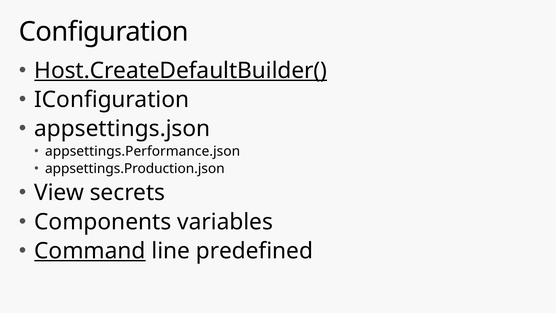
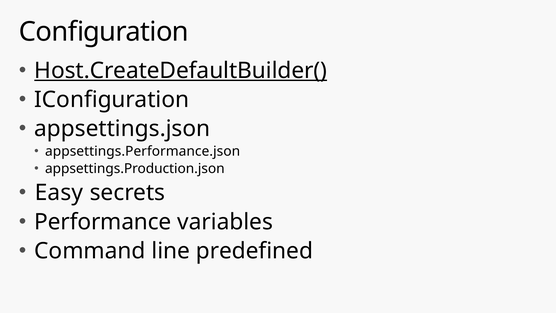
View: View -> Easy
Components: Components -> Performance
Command underline: present -> none
